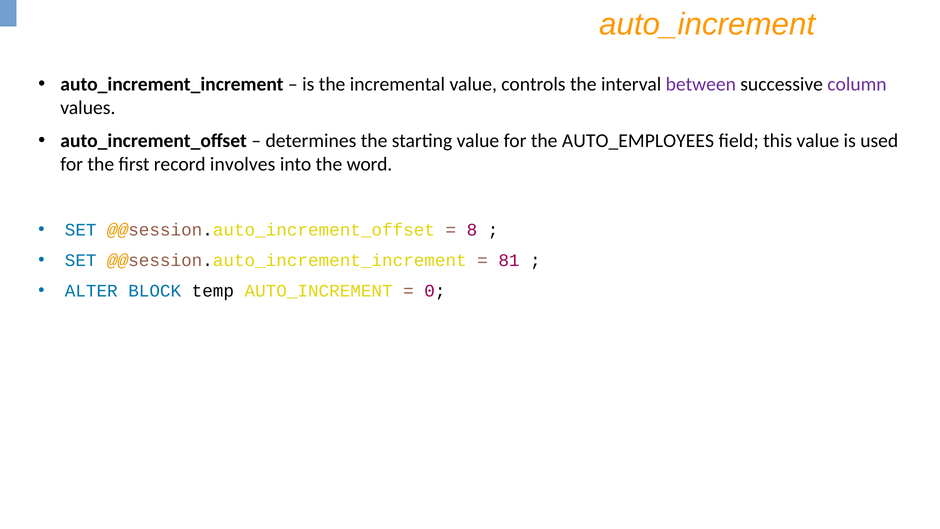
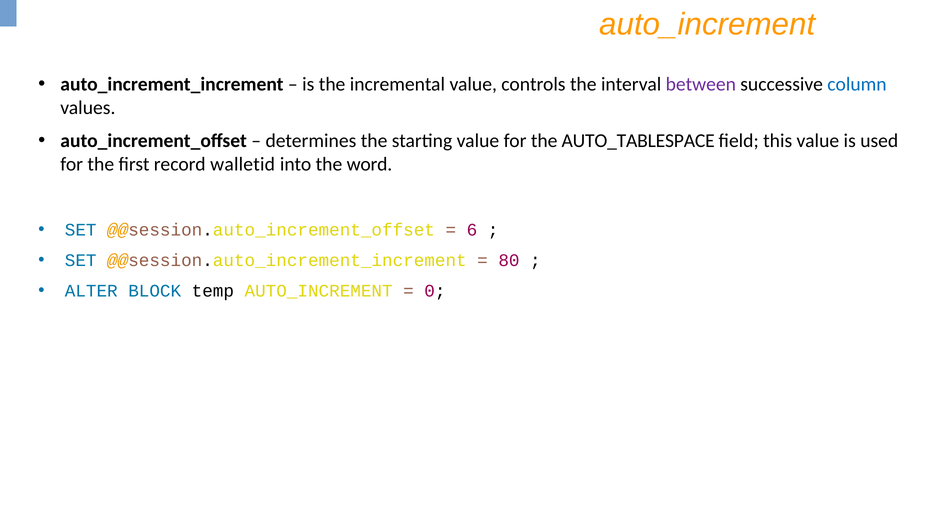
column colour: purple -> blue
AUTO_EMPLOYEES: AUTO_EMPLOYEES -> AUTO_TABLESPACE
involves: involves -> walletid
8: 8 -> 6
81: 81 -> 80
